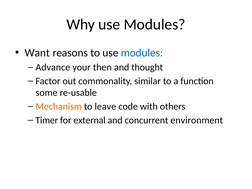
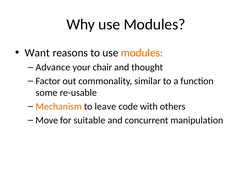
modules at (142, 53) colour: blue -> orange
then: then -> chair
Timer: Timer -> Move
external: external -> suitable
environment: environment -> manipulation
